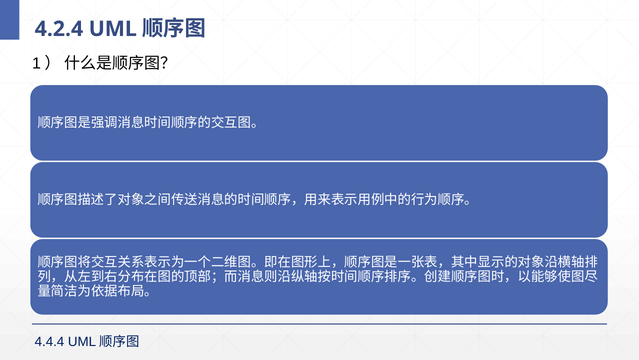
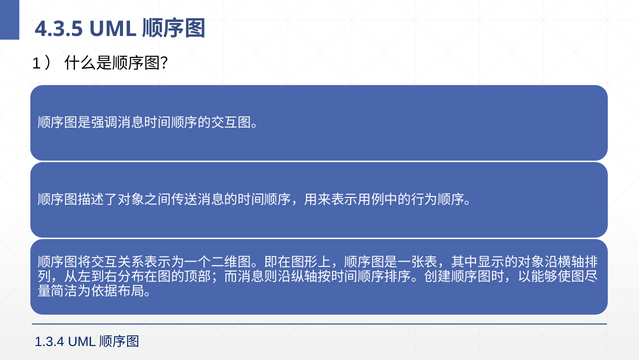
4.2.4: 4.2.4 -> 4.3.5
4.4.4: 4.4.4 -> 1.3.4
